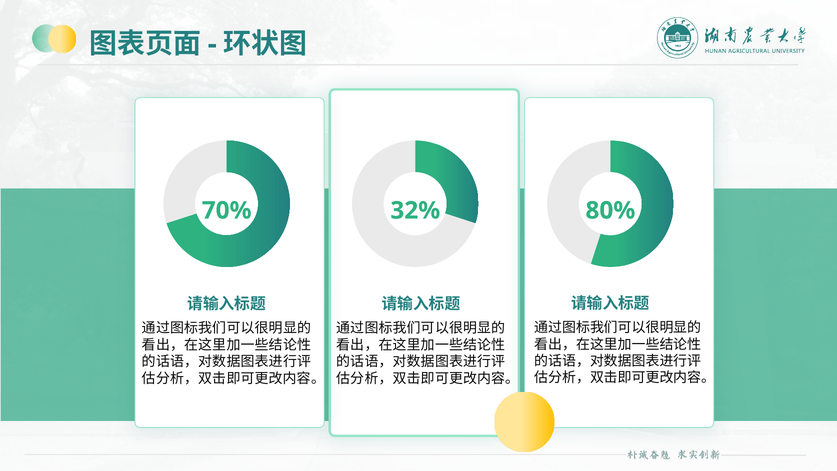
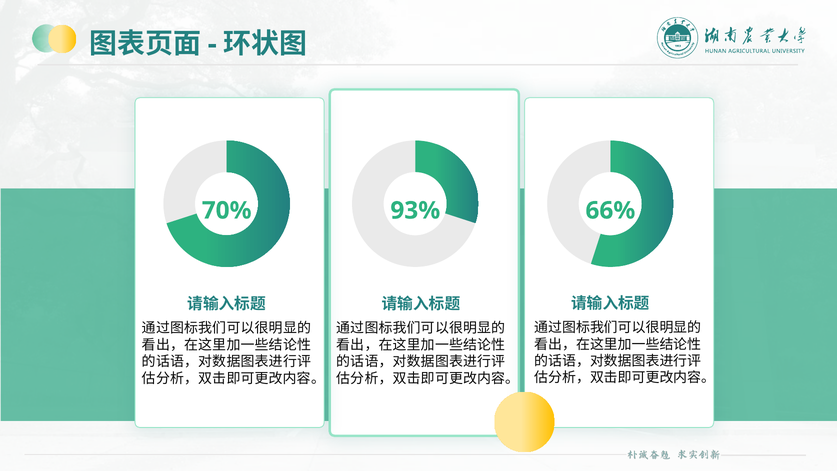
32%: 32% -> 93%
80%: 80% -> 66%
